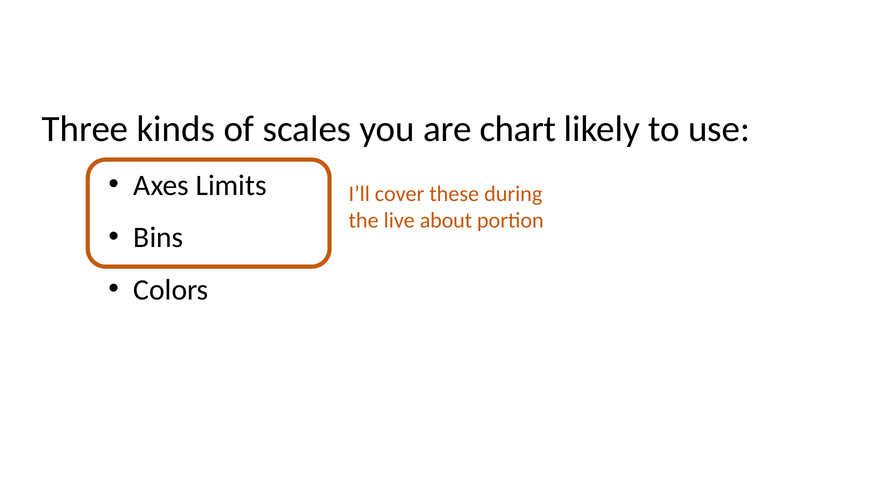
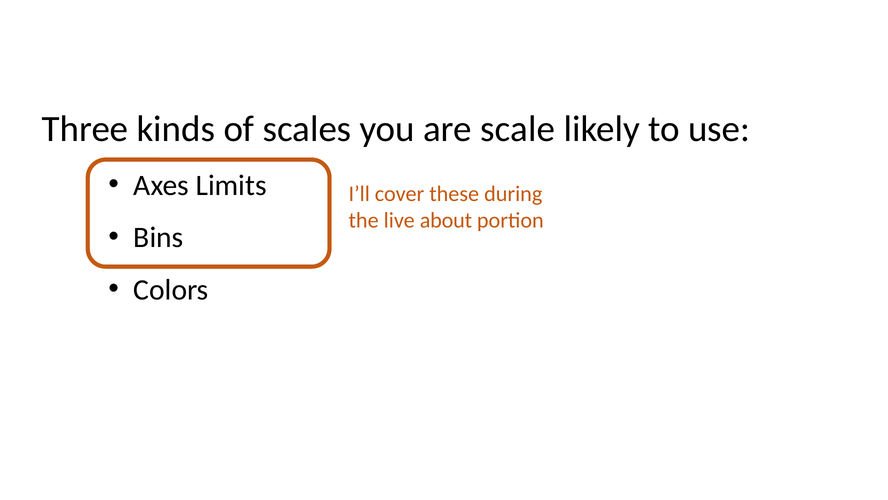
chart: chart -> scale
